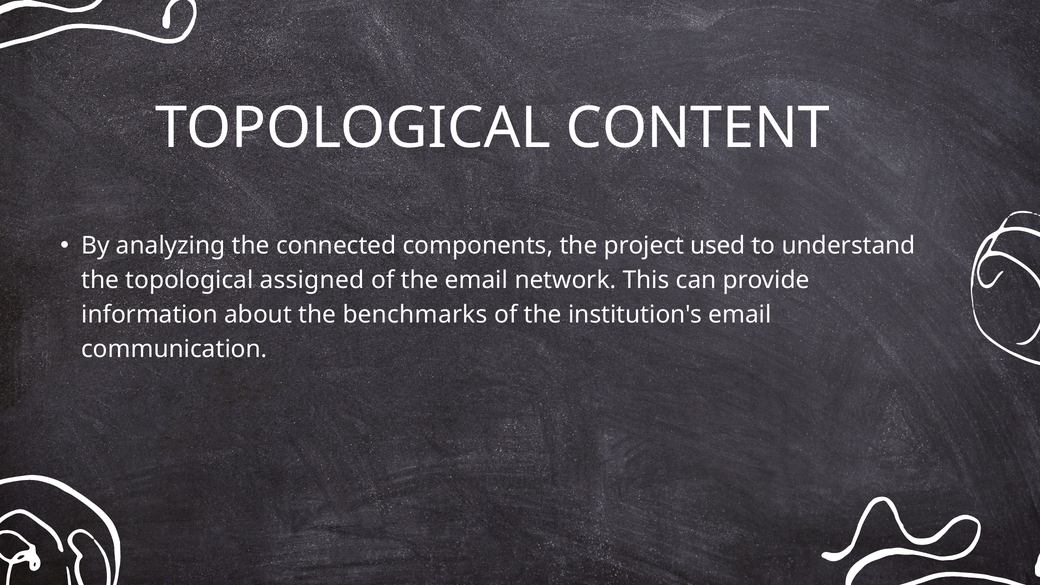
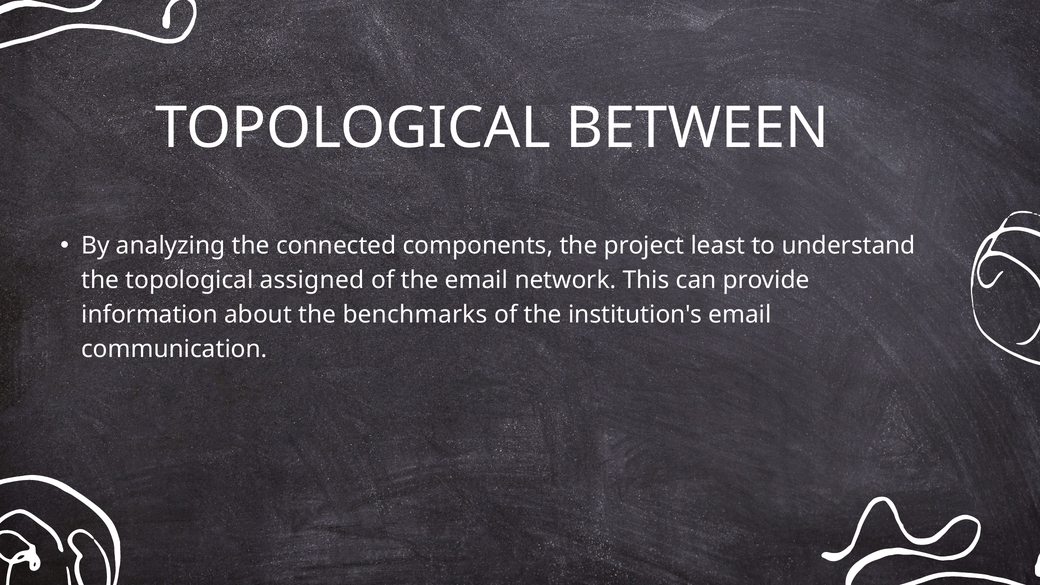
CONTENT: CONTENT -> BETWEEN
used: used -> least
